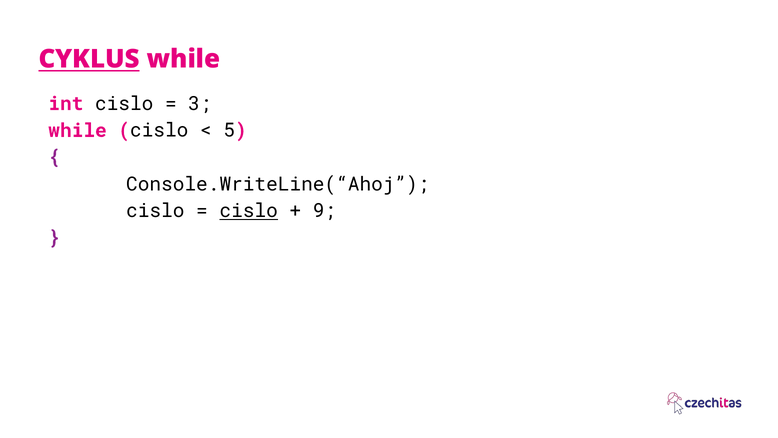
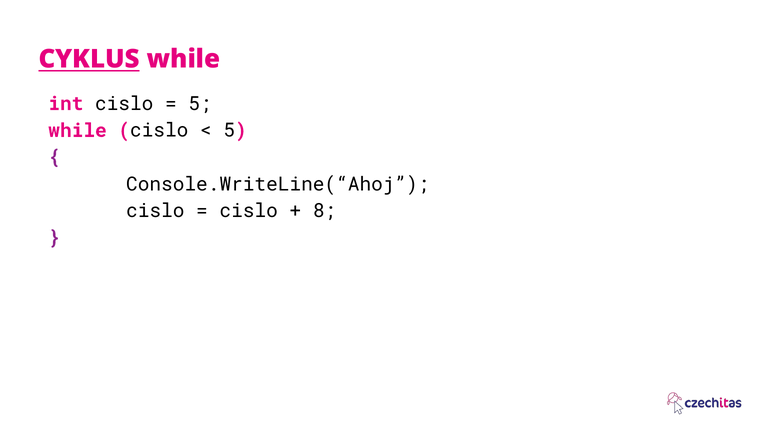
3 at (200, 104): 3 -> 5
cislo at (249, 211) underline: present -> none
9: 9 -> 8
